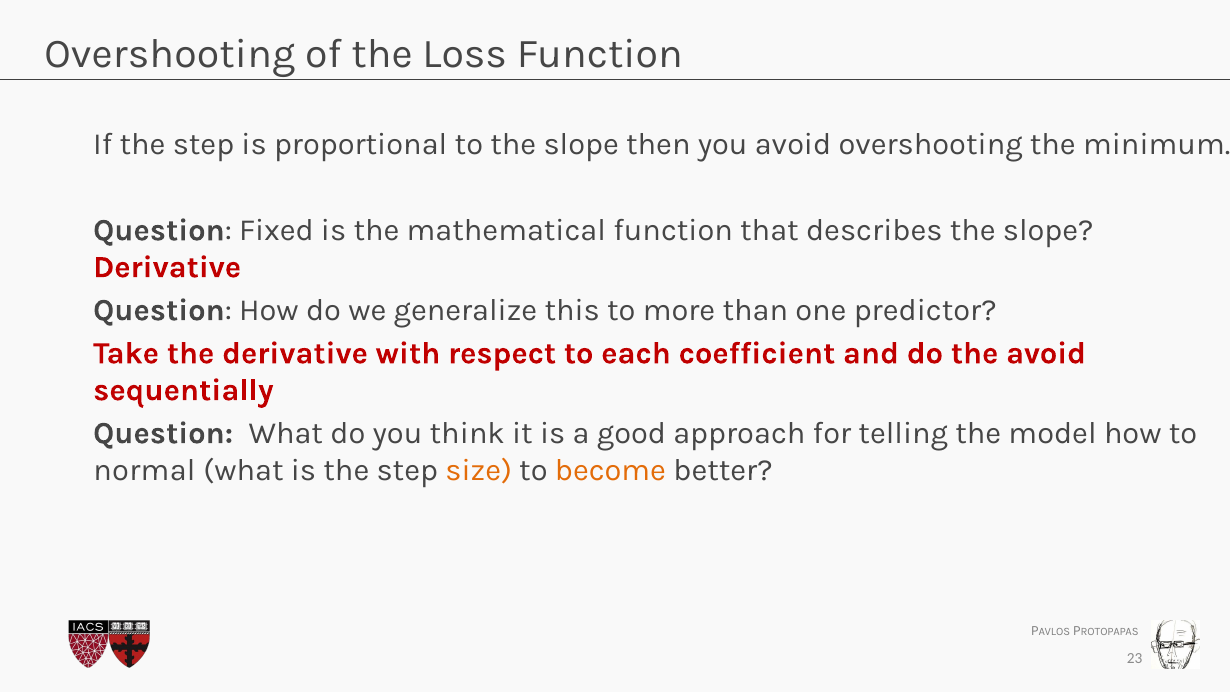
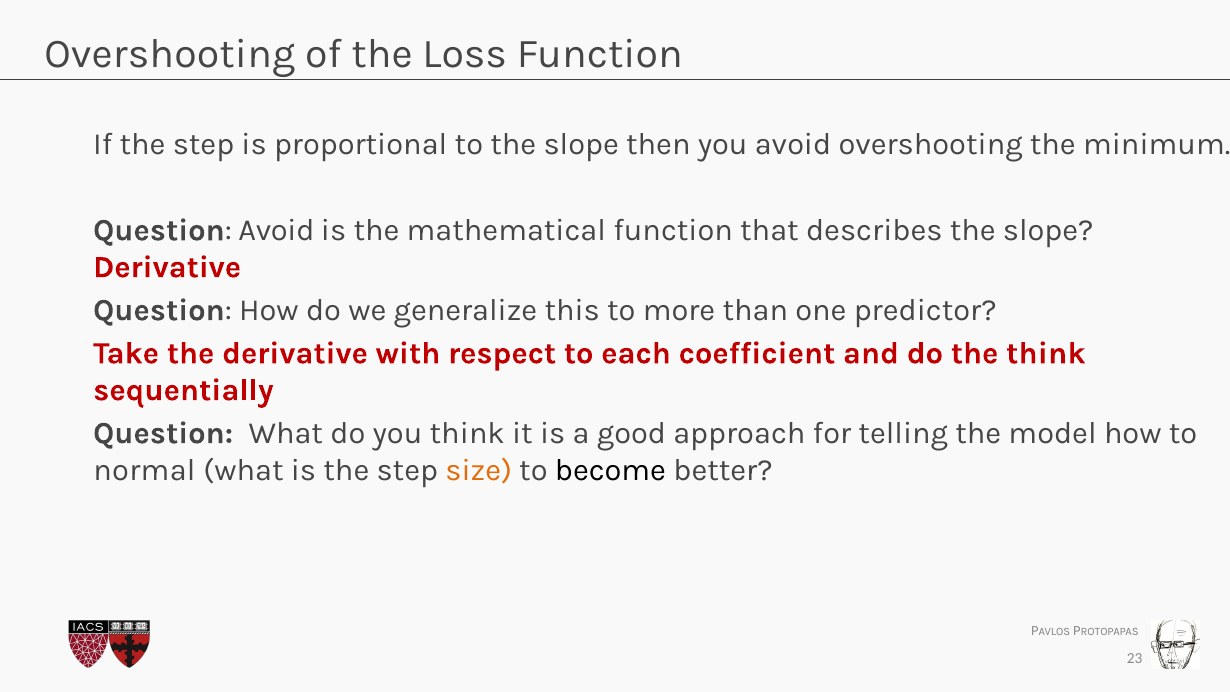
Question Fixed: Fixed -> Avoid
the avoid: avoid -> think
become colour: orange -> black
